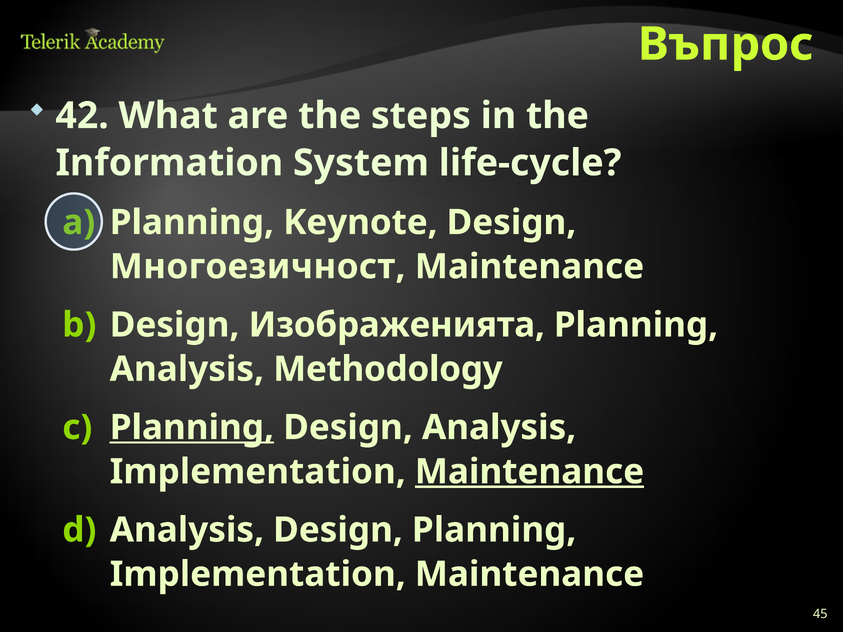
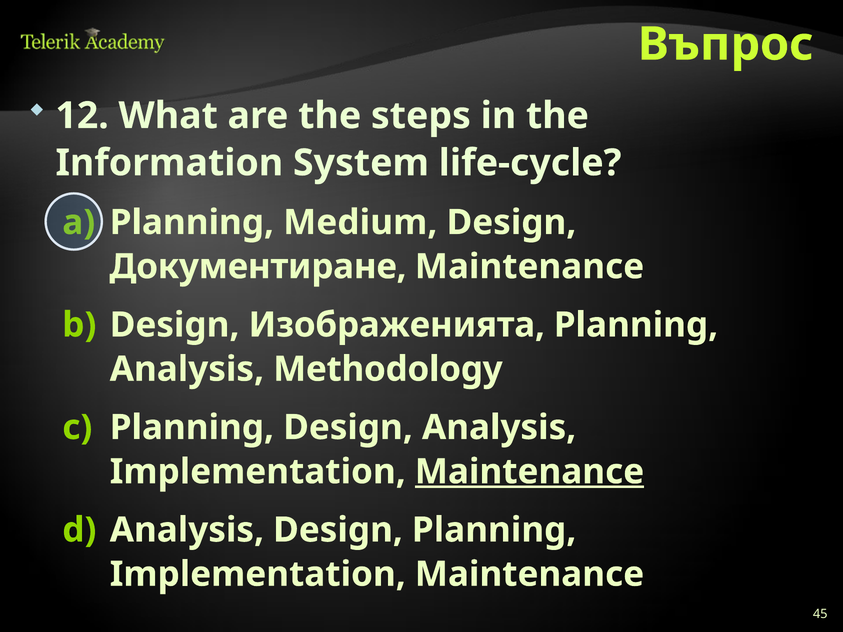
42: 42 -> 12
Keynote: Keynote -> Medium
Многоезичност: Многоезичност -> Документиране
Planning at (192, 428) underline: present -> none
